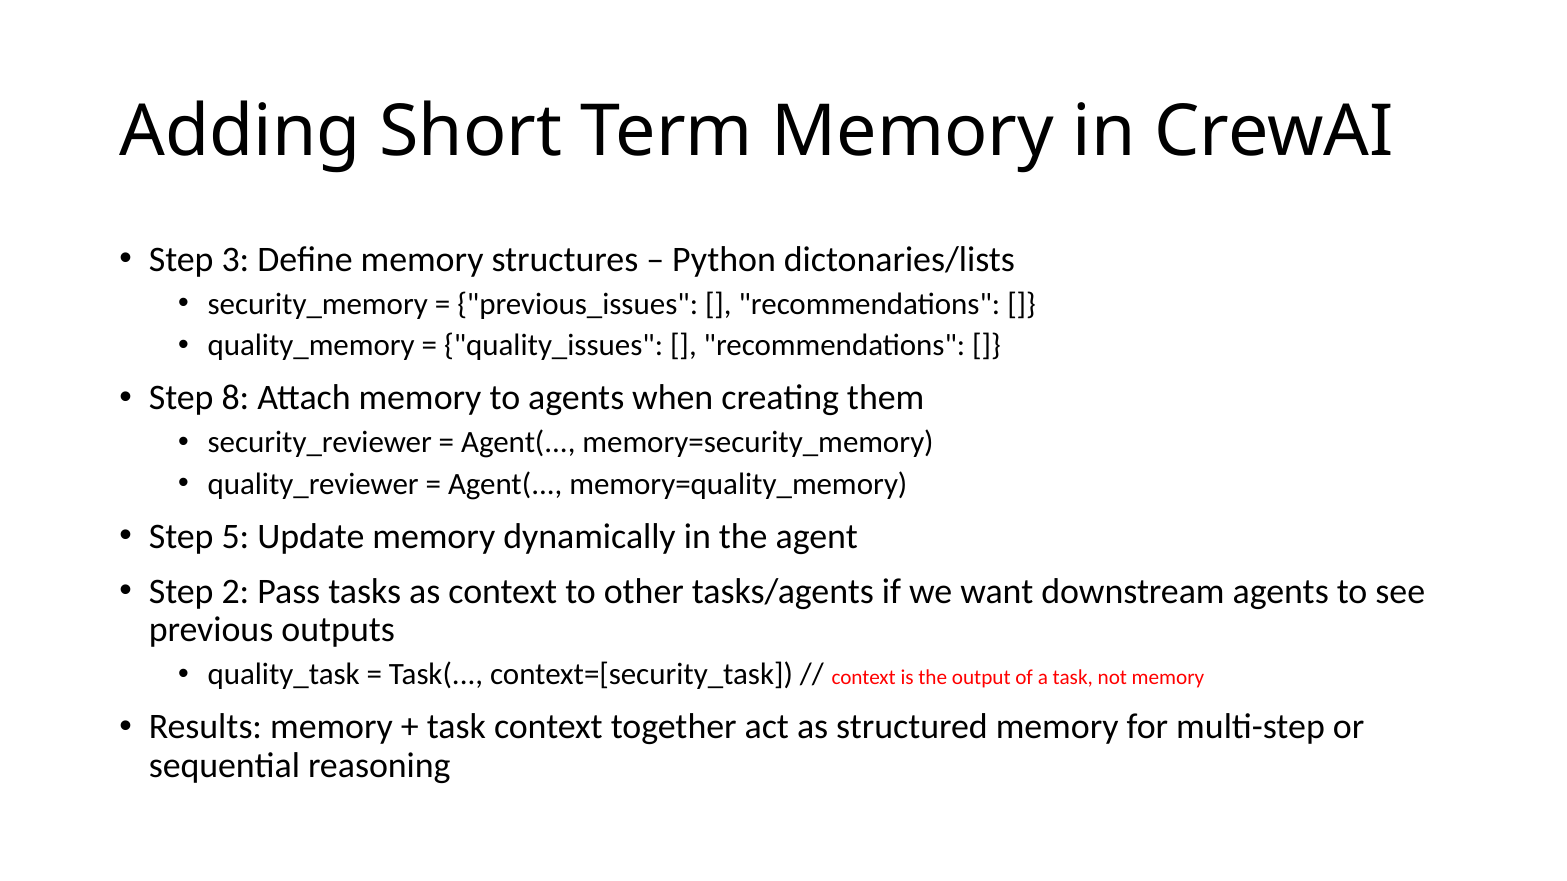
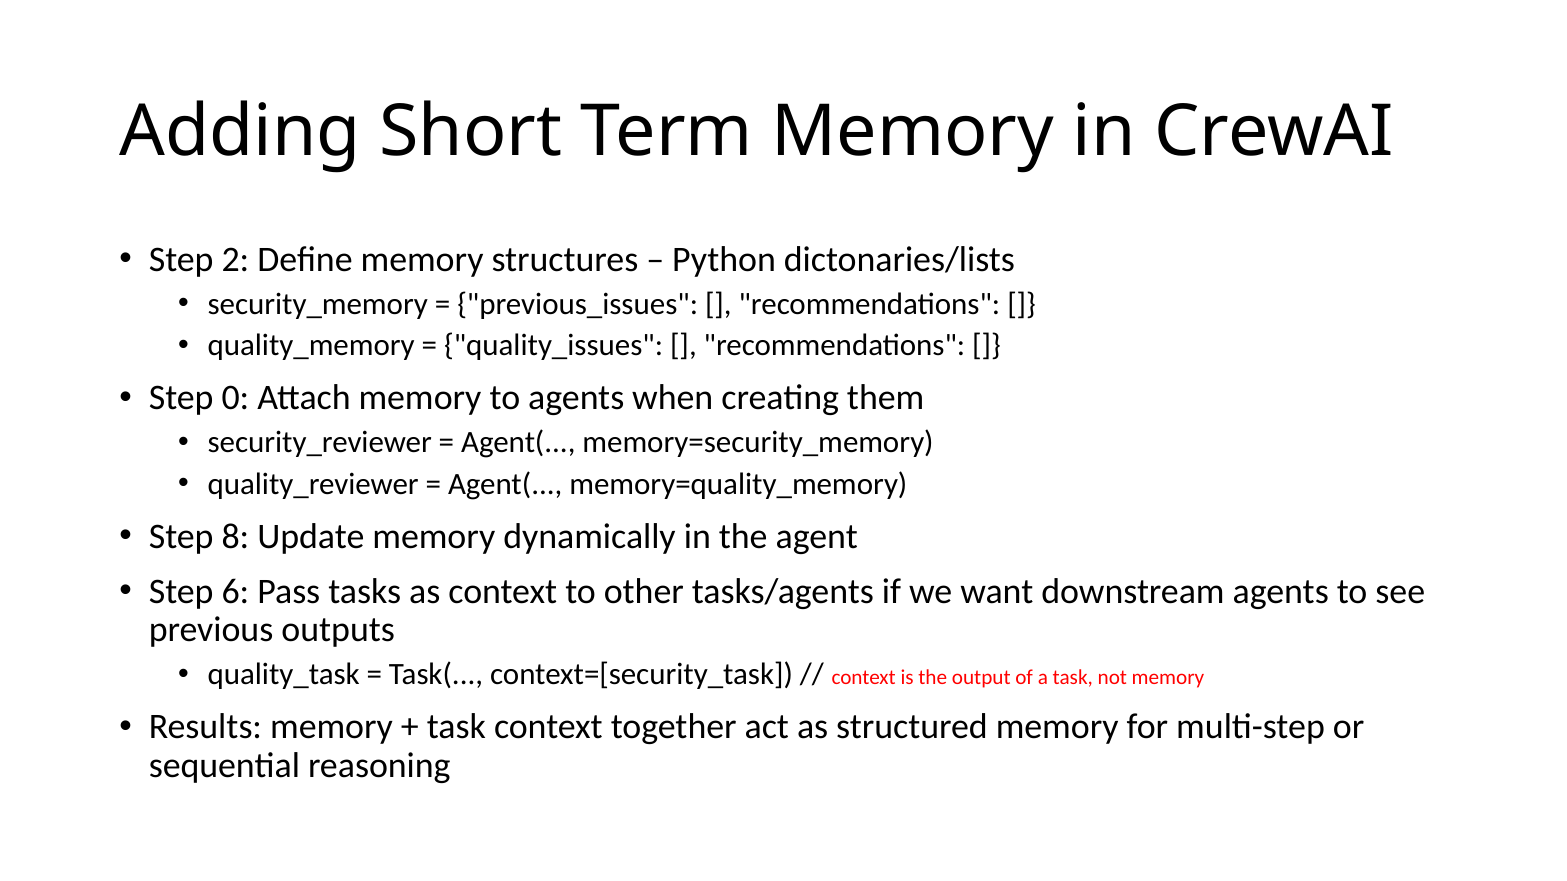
3: 3 -> 2
8: 8 -> 0
5: 5 -> 8
2: 2 -> 6
